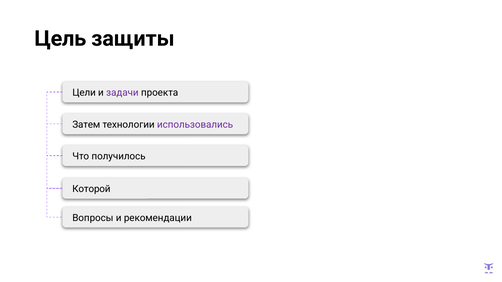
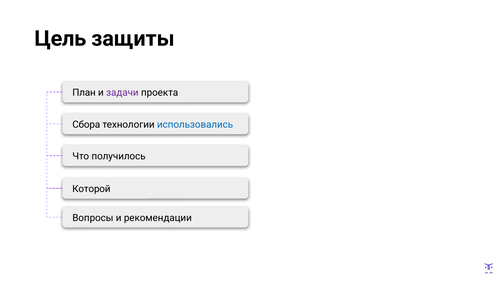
Цели: Цели -> План
Затем: Затем -> Сбора
использовались colour: purple -> blue
